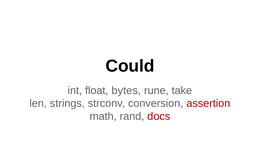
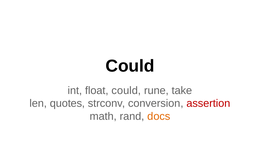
float bytes: bytes -> could
strings: strings -> quotes
docs colour: red -> orange
